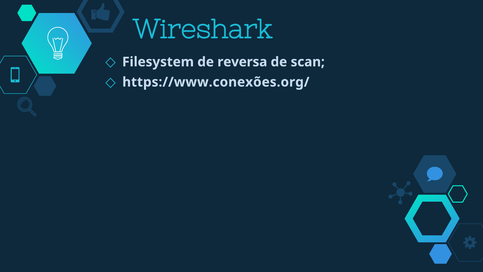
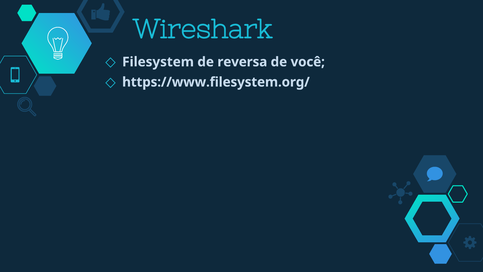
scan: scan -> você
https://www.conexões.org/: https://www.conexões.org/ -> https://www.filesystem.org/
